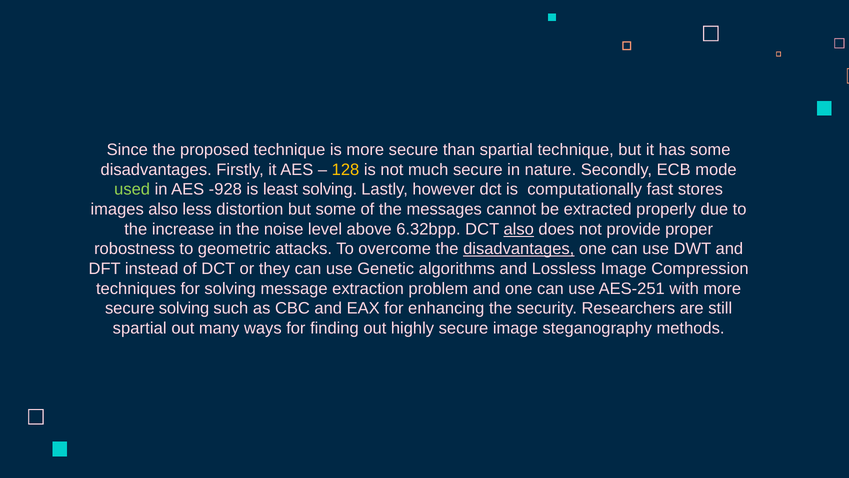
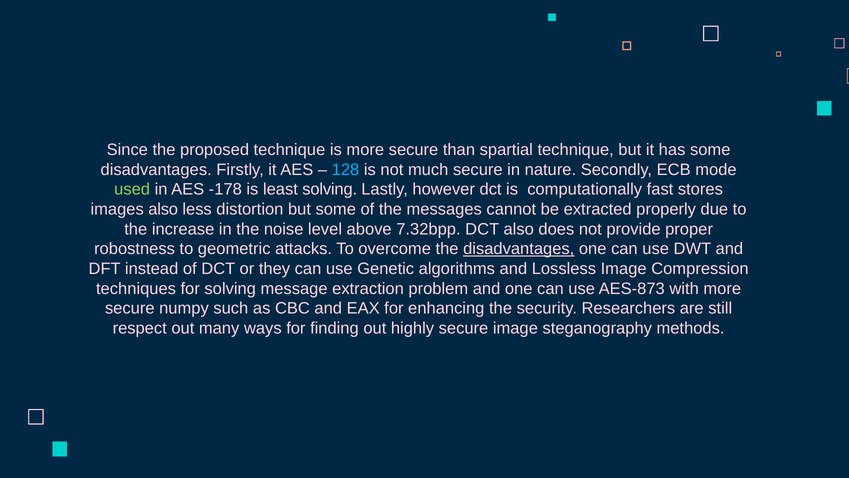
128 colour: yellow -> light blue
-928: -928 -> -178
6.32bpp: 6.32bpp -> 7.32bpp
also at (519, 229) underline: present -> none
AES-251: AES-251 -> AES-873
secure solving: solving -> numpy
spartial at (140, 328): spartial -> respect
